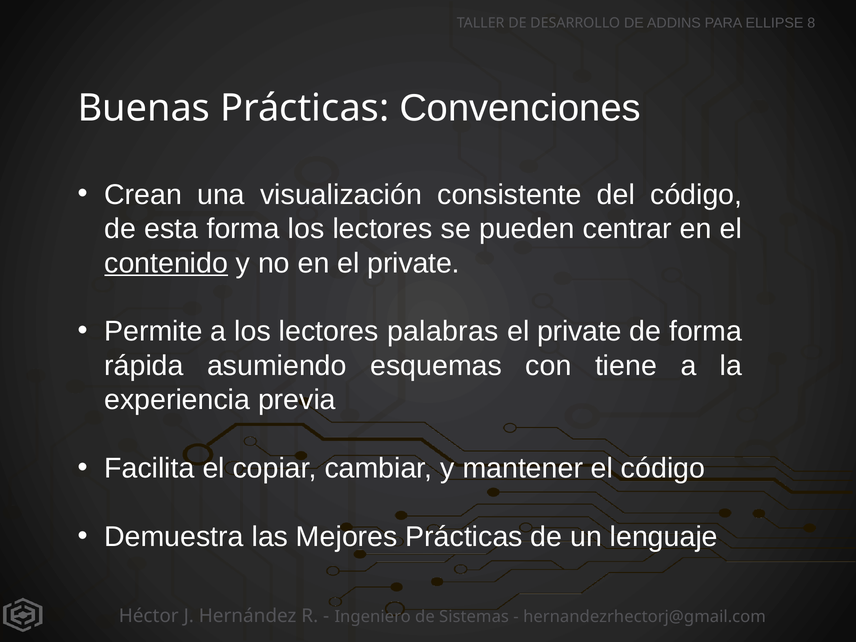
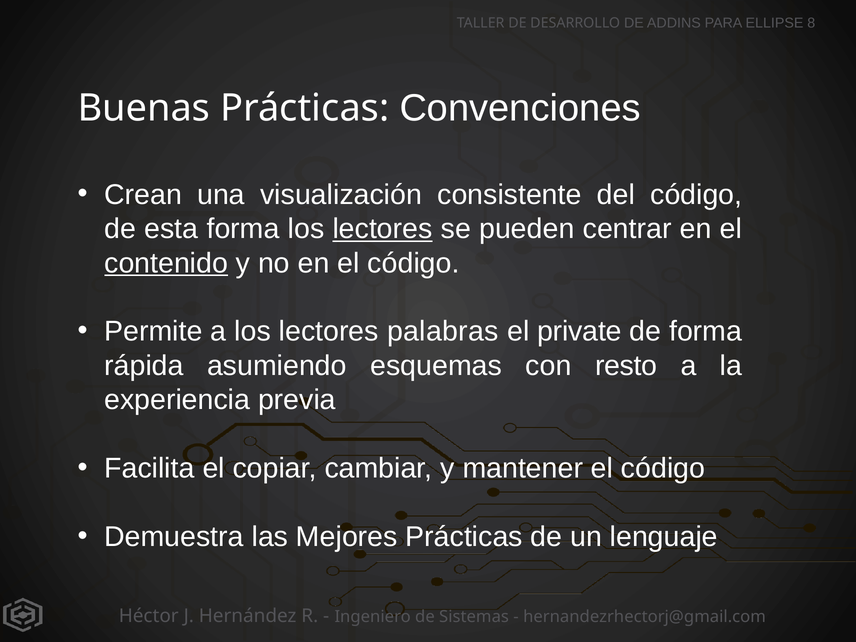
lectores at (383, 229) underline: none -> present
en el private: private -> código
tiene: tiene -> resto
